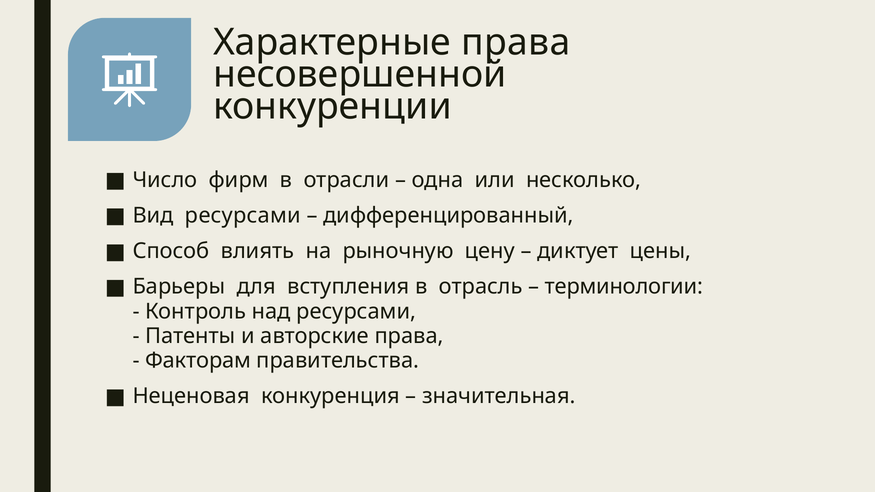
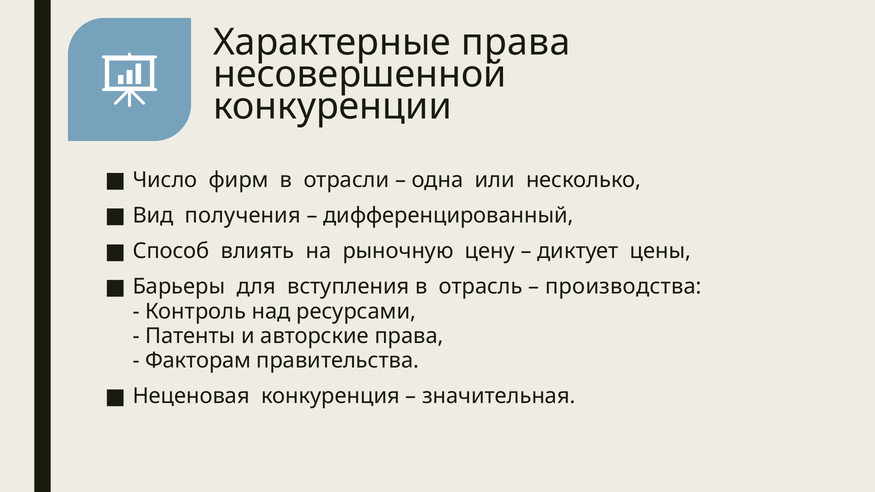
Вид ресурсами: ресурсами -> получения
терминологии: терминологии -> производства
